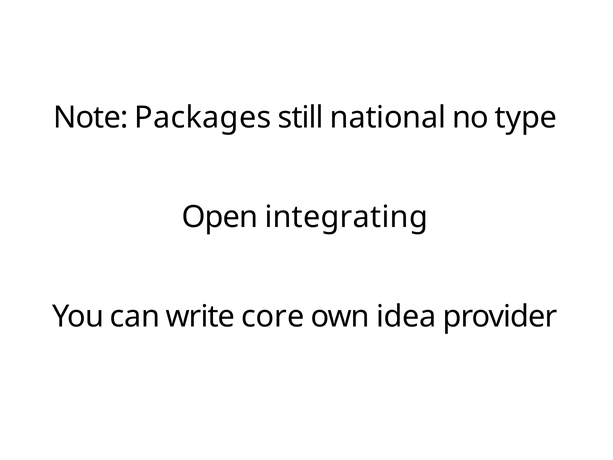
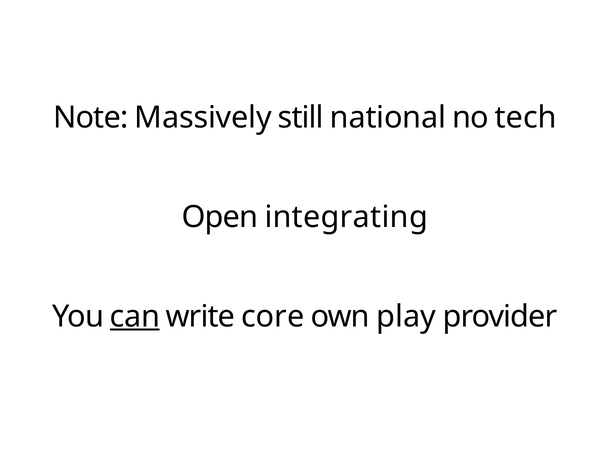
Packages: Packages -> Massively
type: type -> tech
can underline: none -> present
idea: idea -> play
